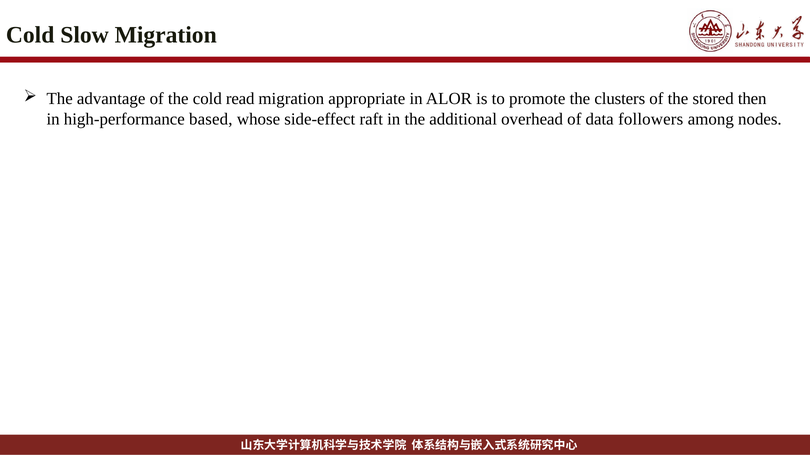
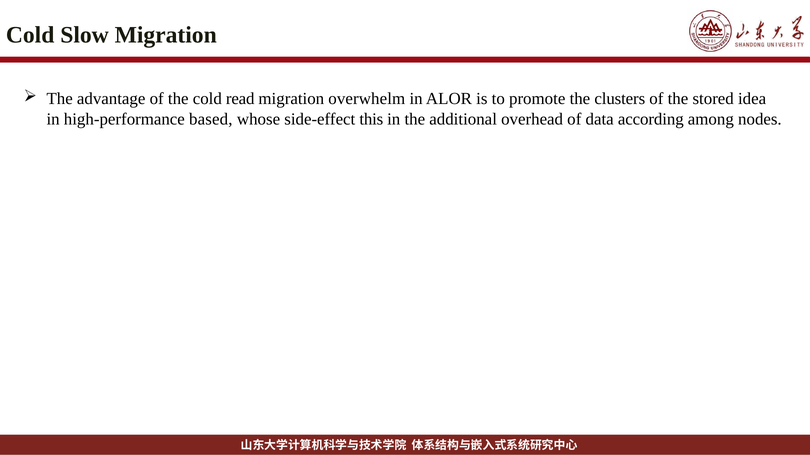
appropriate: appropriate -> overwhelm
then: then -> idea
raft: raft -> this
followers: followers -> according
